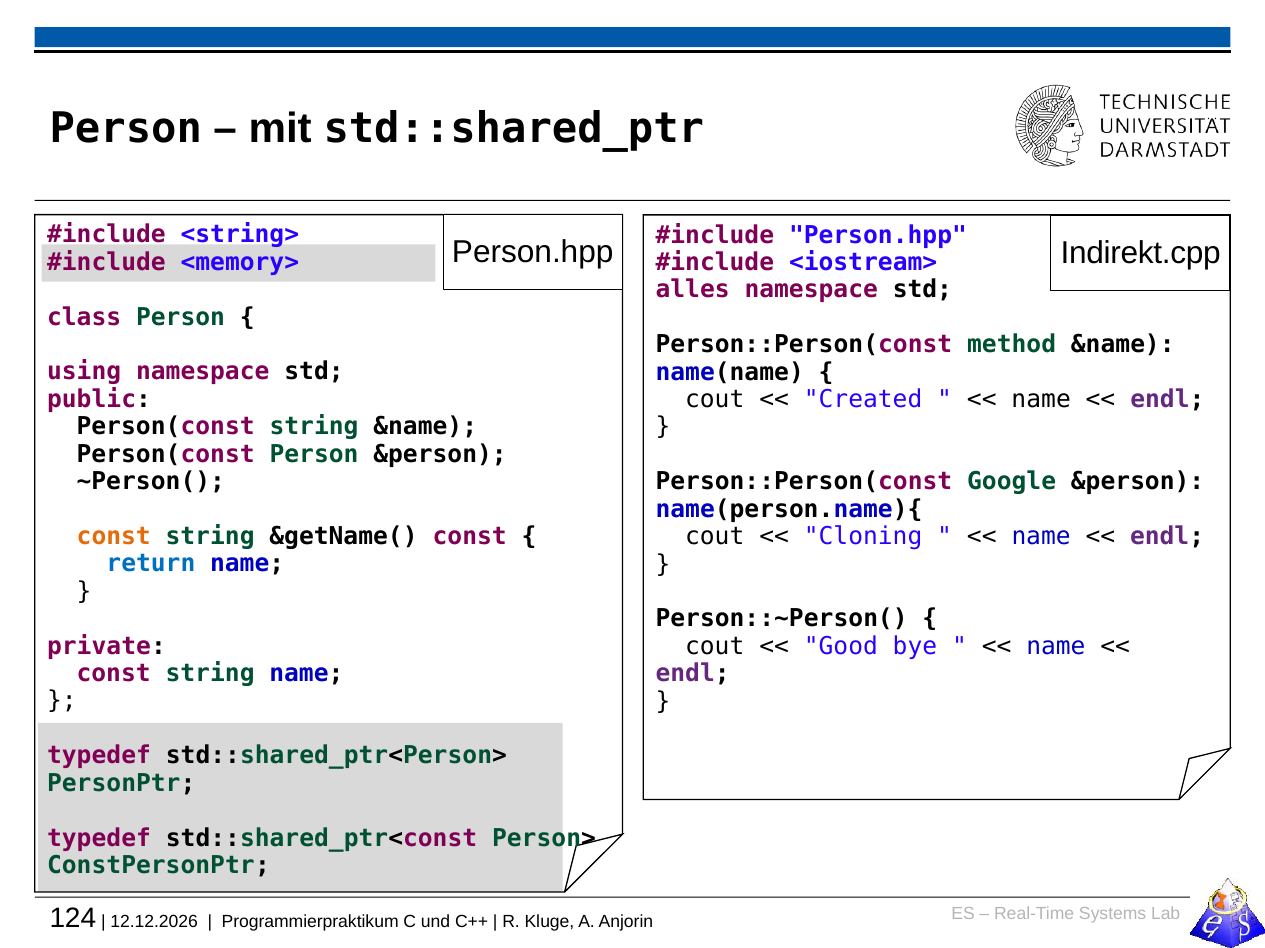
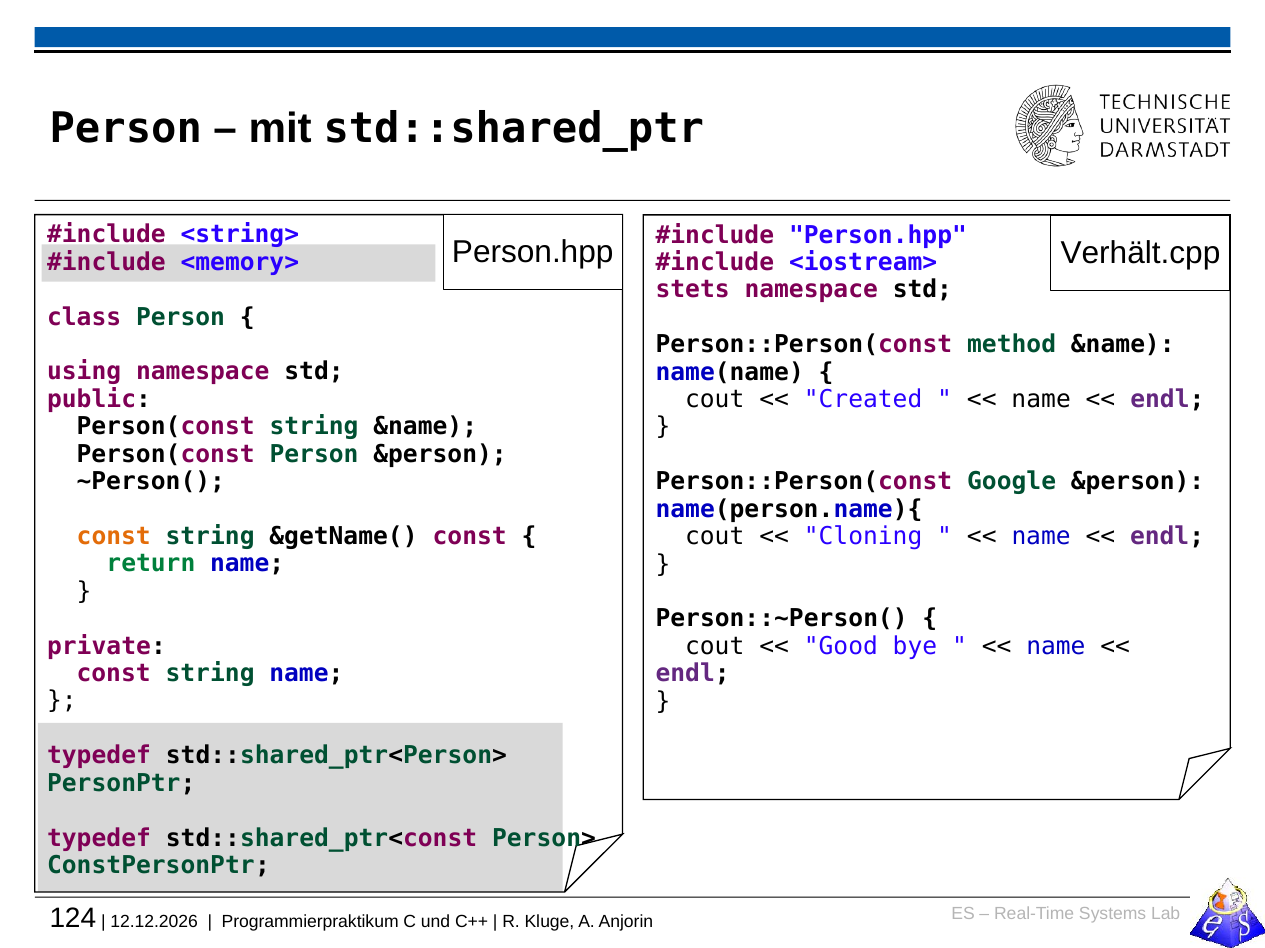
Indirekt.cpp: Indirekt.cpp -> Verhält.cpp
alles: alles -> stets
return colour: blue -> green
